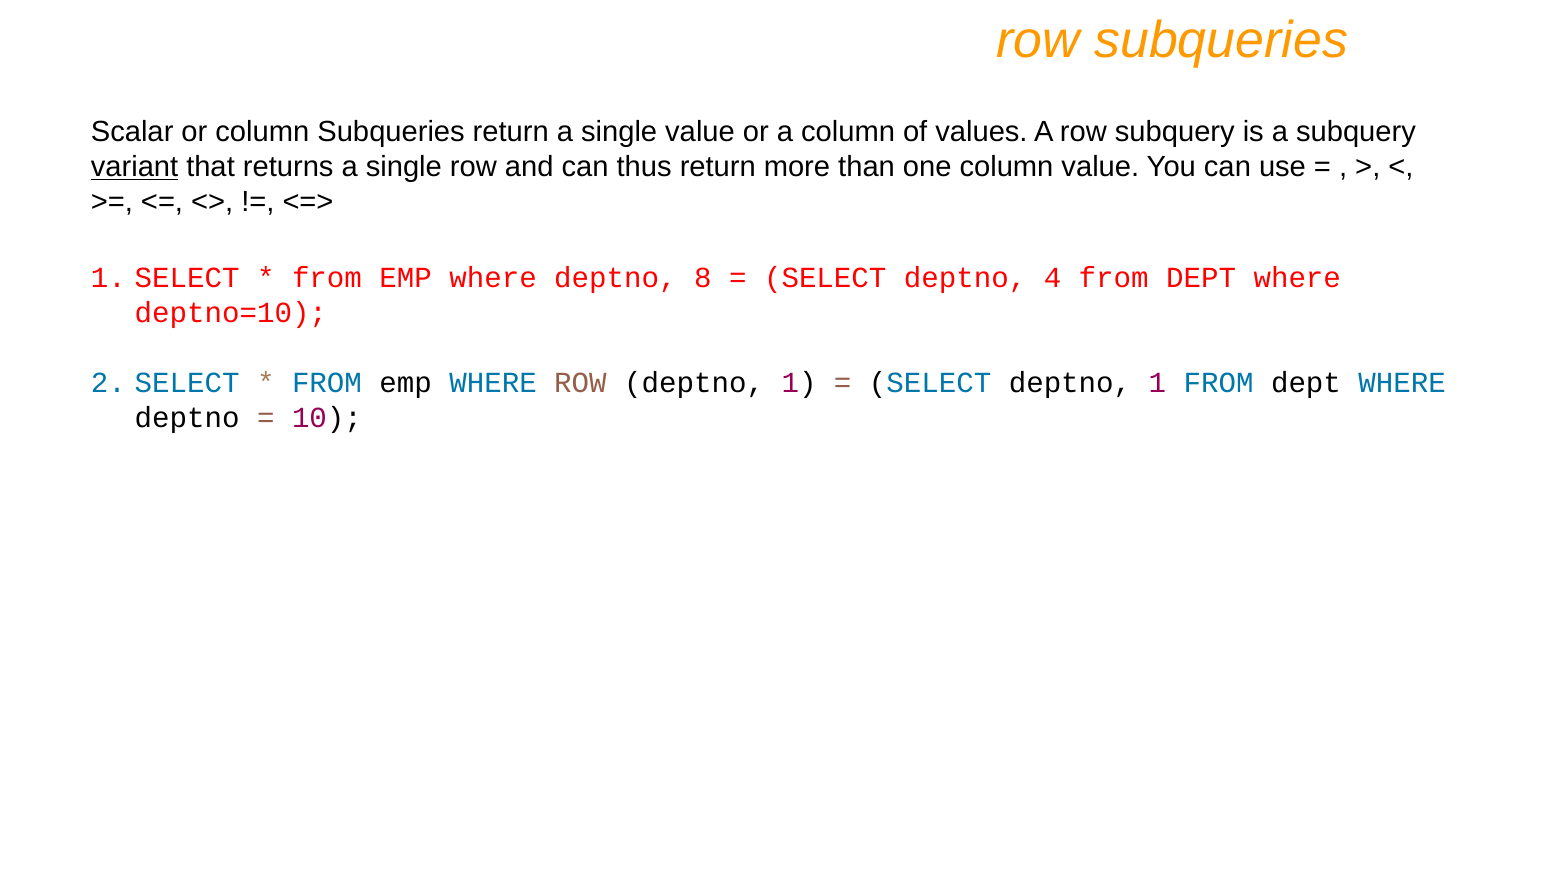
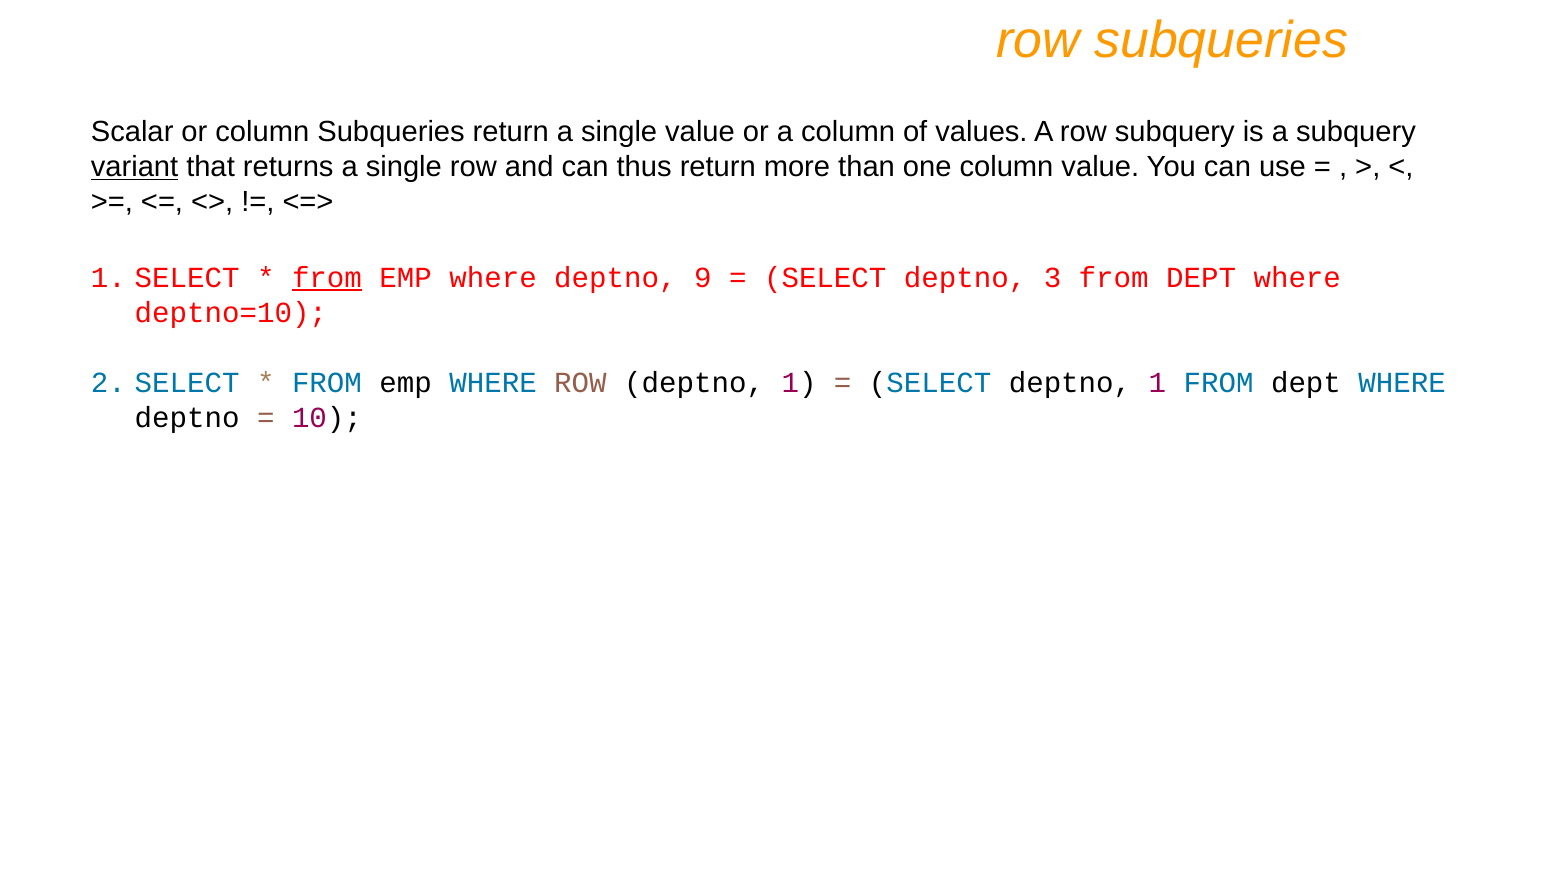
from at (327, 278) underline: none -> present
8: 8 -> 9
4: 4 -> 3
